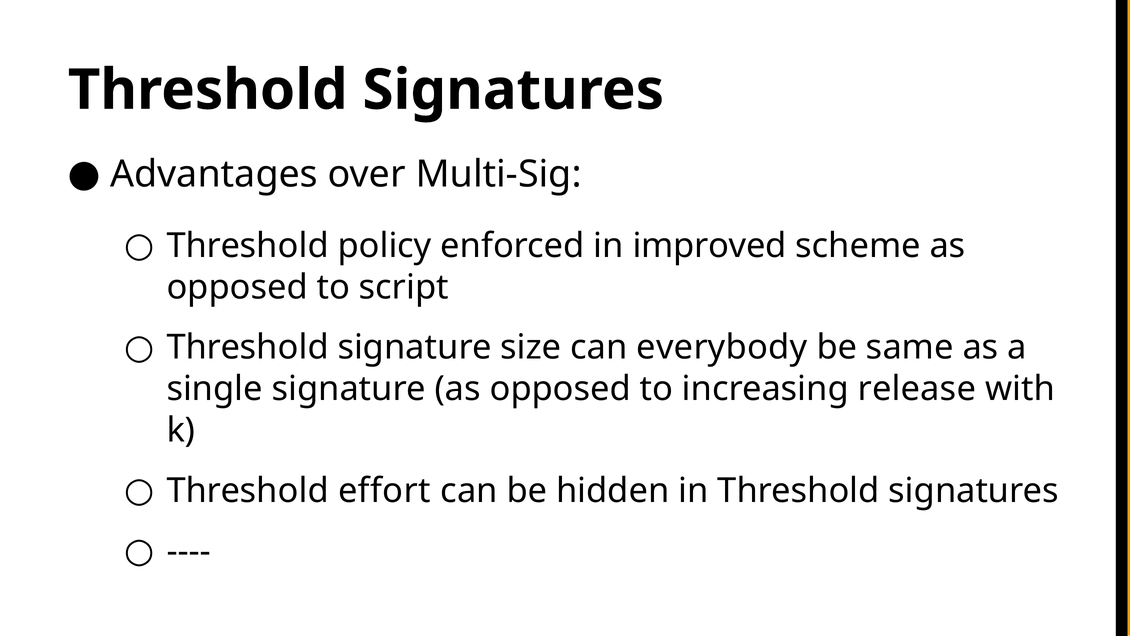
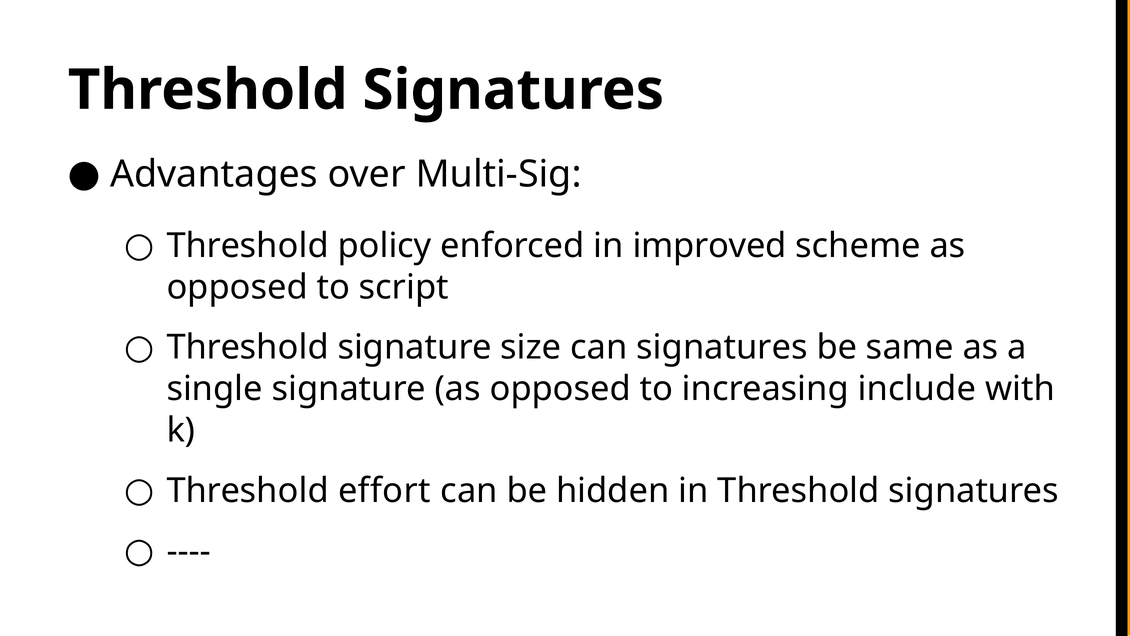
can everybody: everybody -> signatures
release: release -> include
